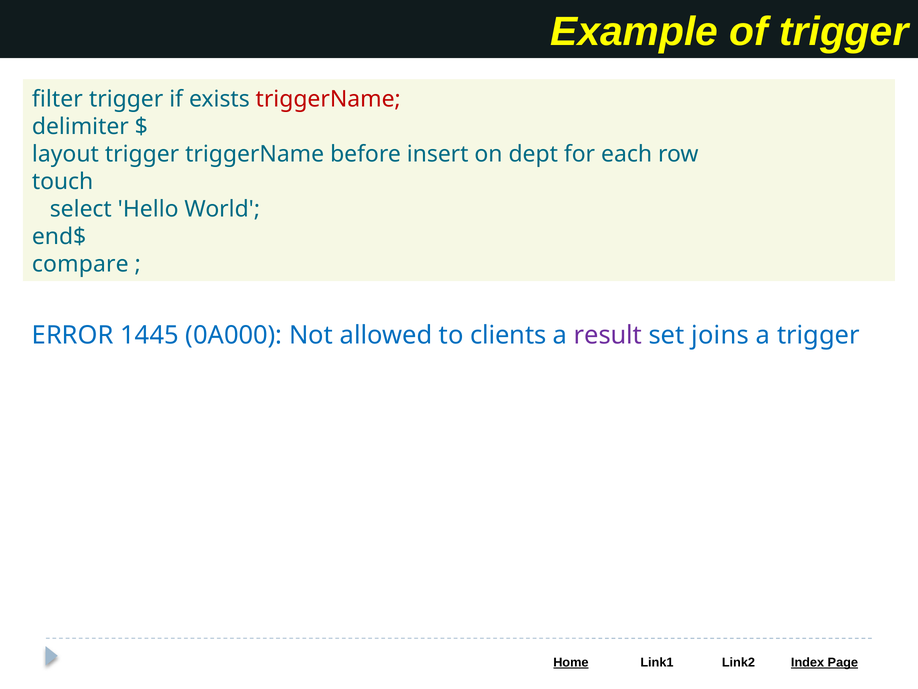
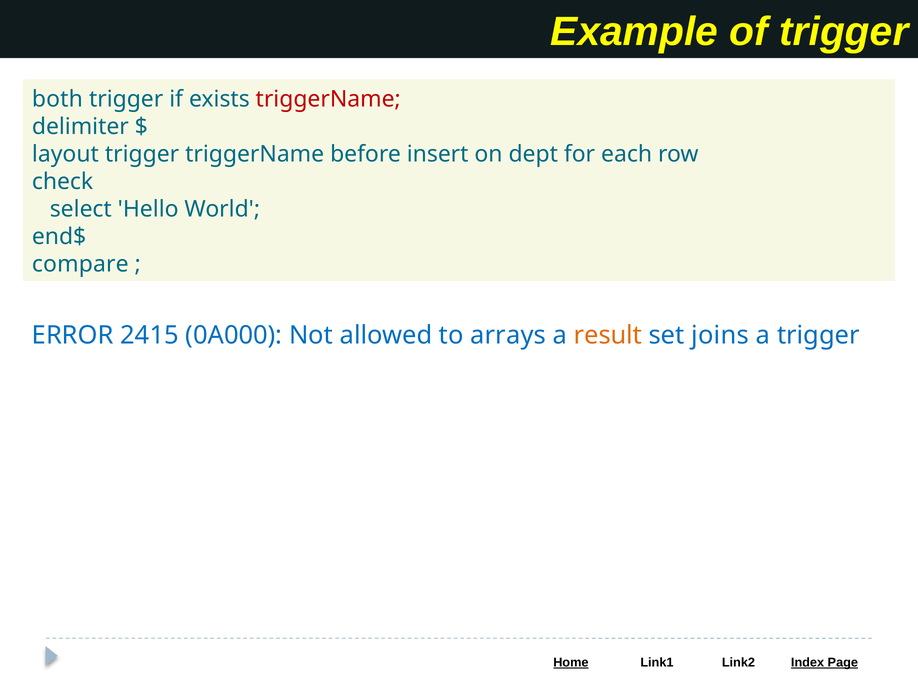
filter: filter -> both
touch: touch -> check
1445: 1445 -> 2415
clients: clients -> arrays
result colour: purple -> orange
